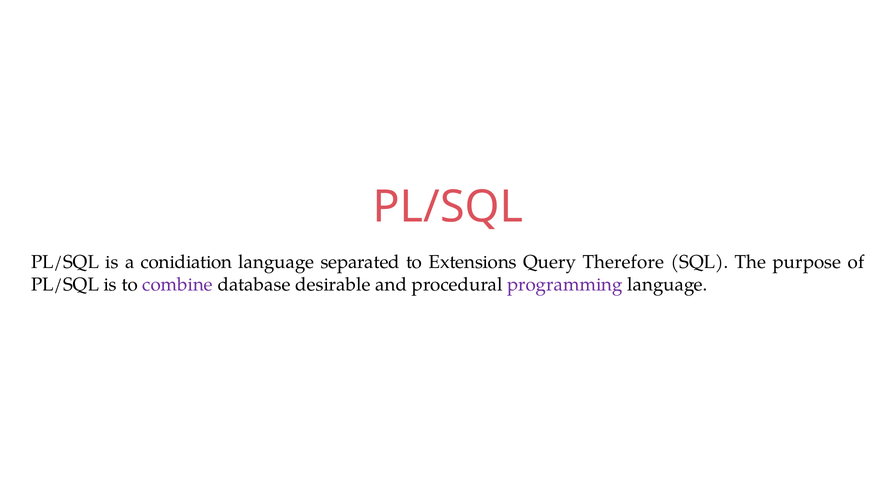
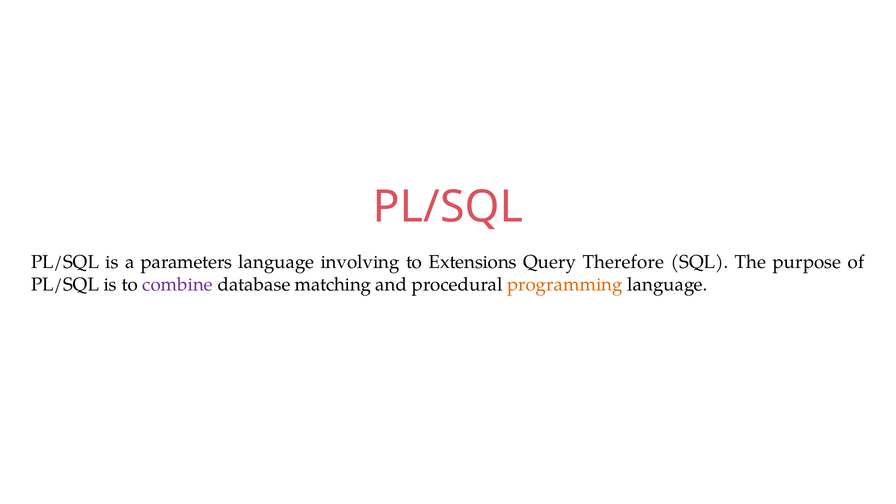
conidiation: conidiation -> parameters
separated: separated -> involving
desirable: desirable -> matching
programming colour: purple -> orange
